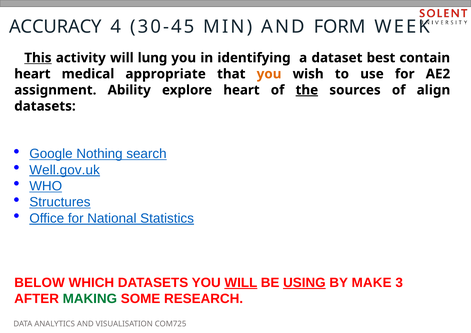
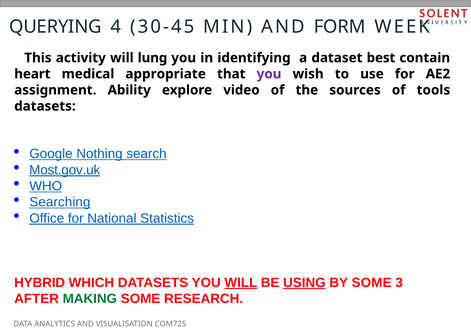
ACCURACY: ACCURACY -> QUERYING
This underline: present -> none
you at (269, 74) colour: orange -> purple
explore heart: heart -> video
the underline: present -> none
align: align -> tools
Well.gov.uk: Well.gov.uk -> Most.gov.uk
Structures: Structures -> Searching
BELOW: BELOW -> HYBRID
BY MAKE: MAKE -> SOME
